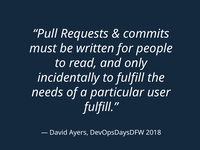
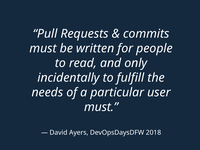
fulfill at (101, 107): fulfill -> must
